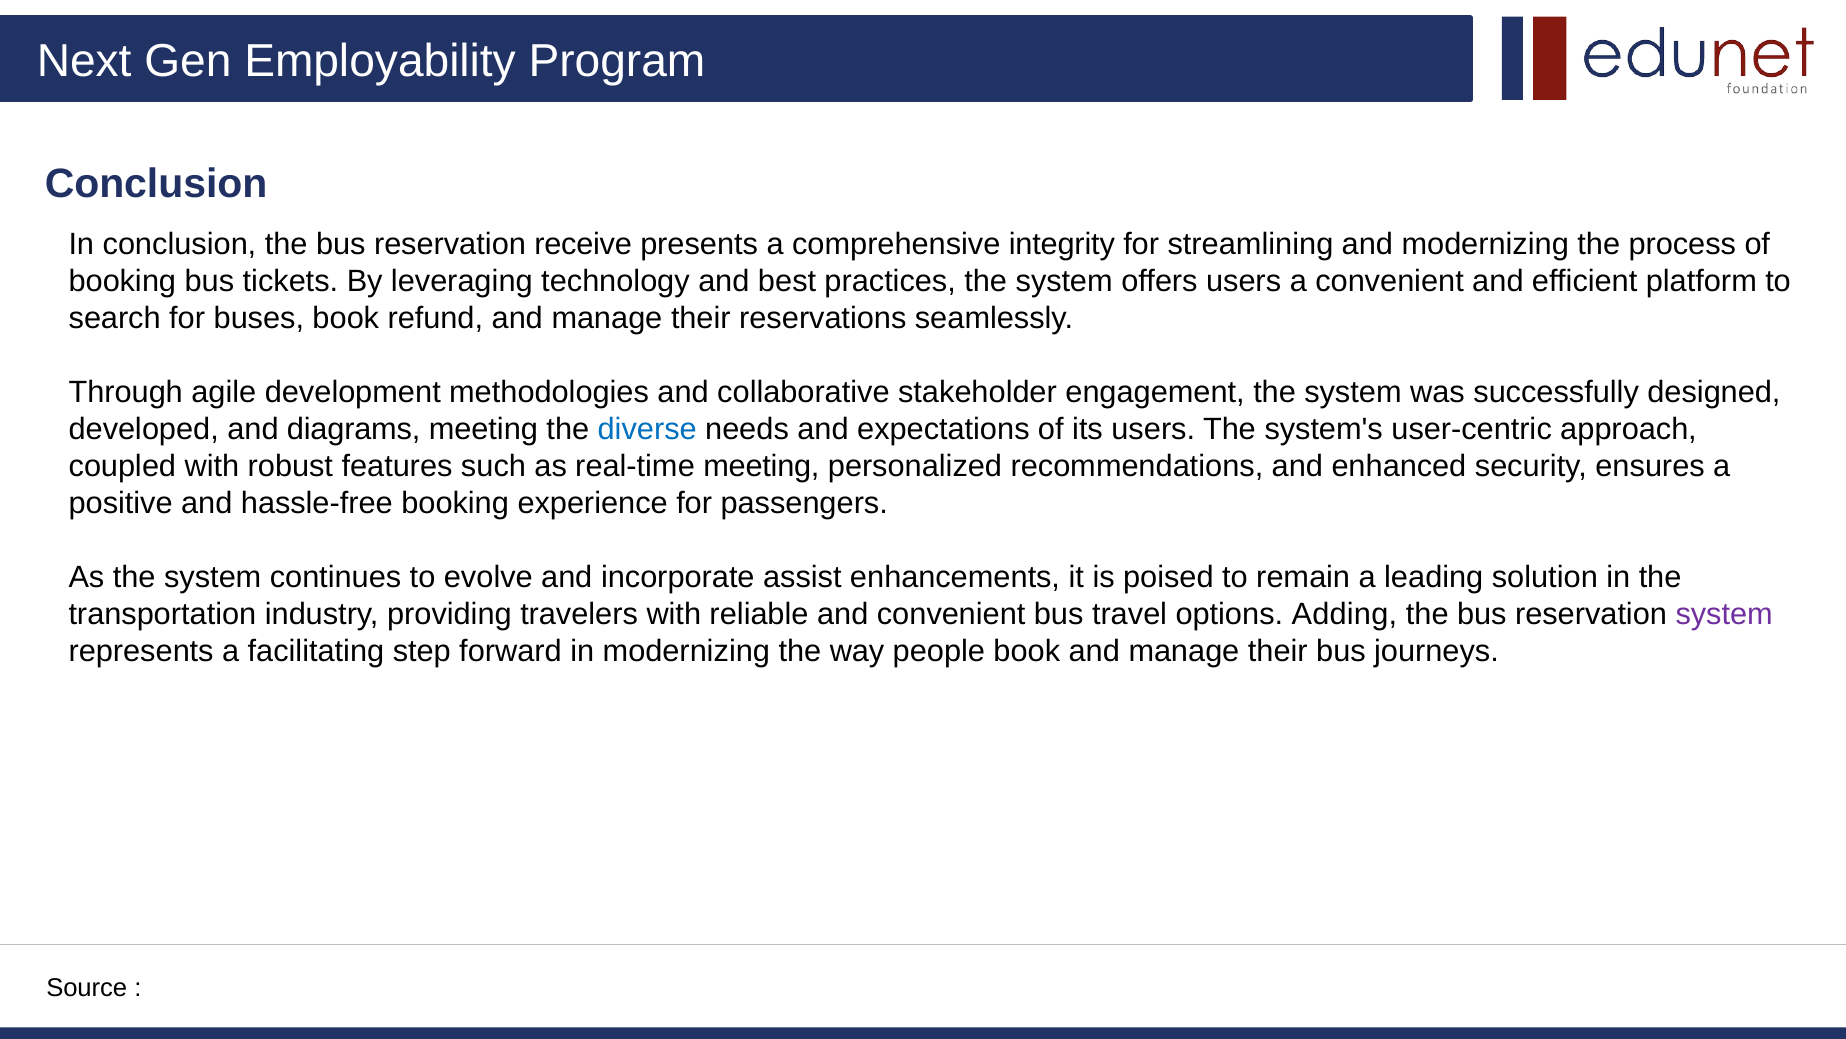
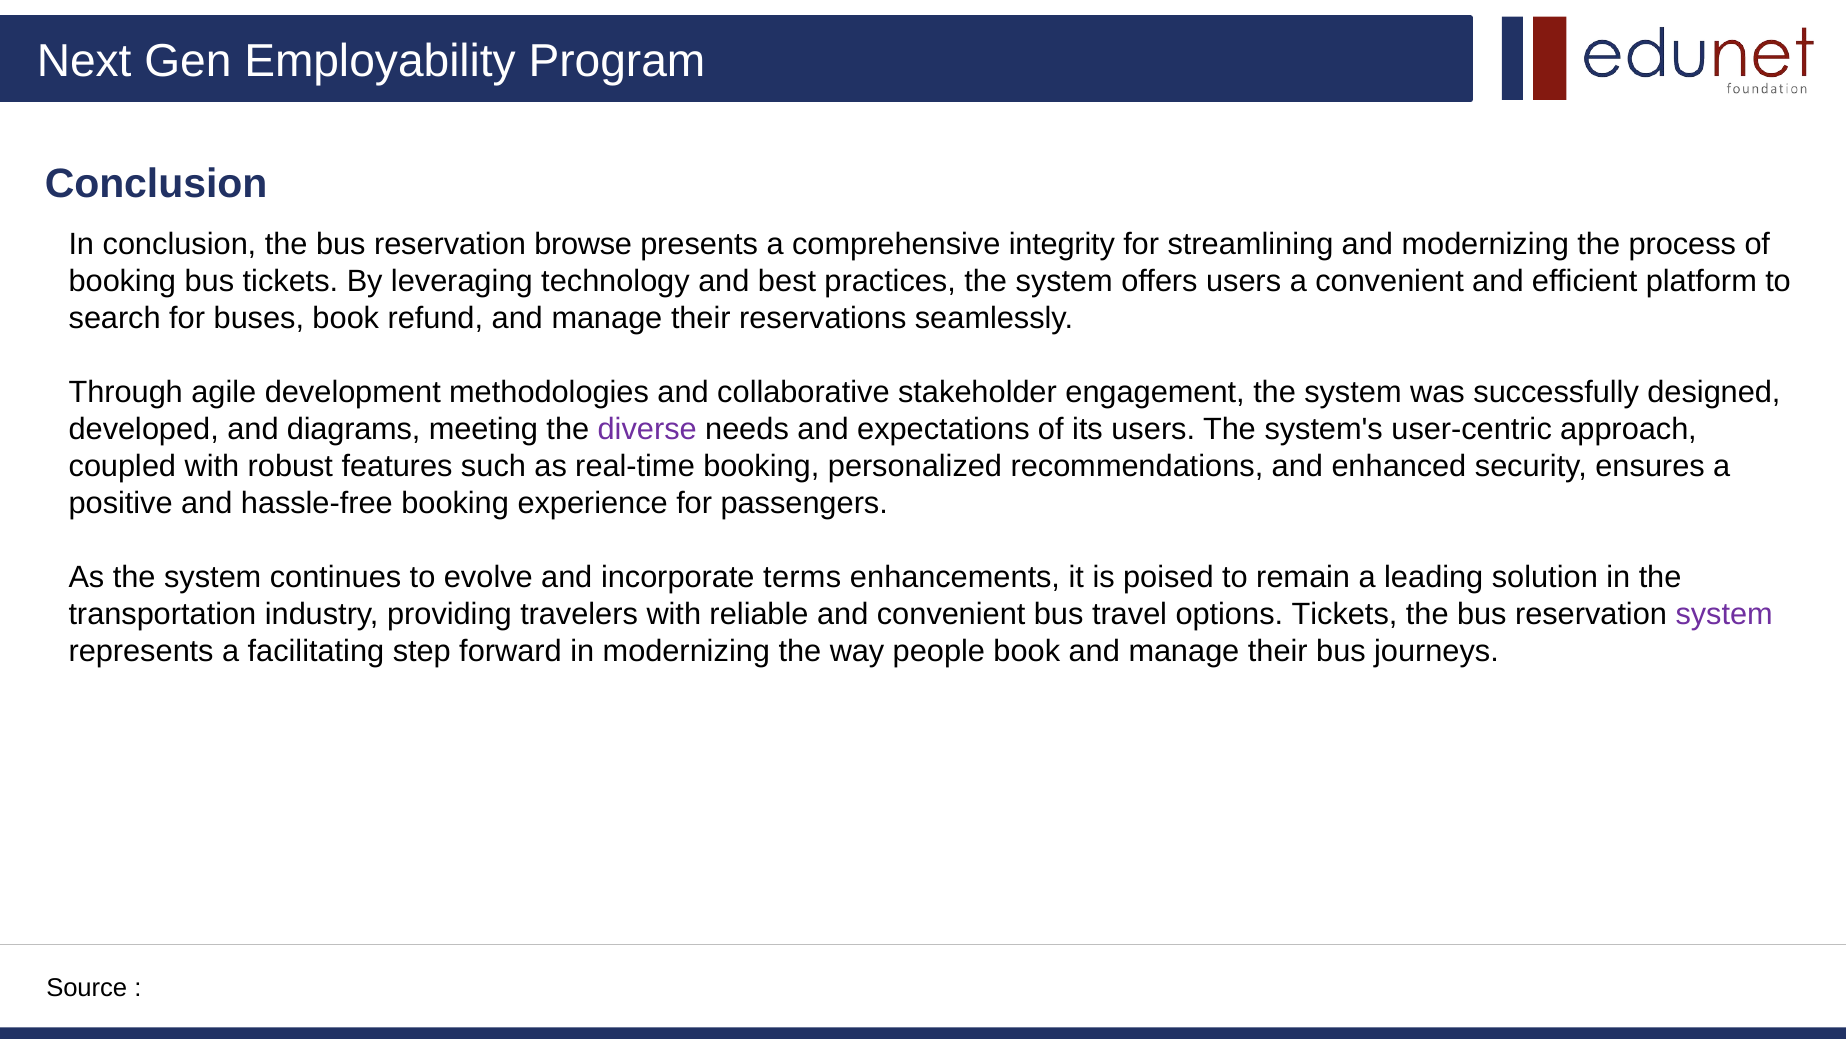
receive: receive -> browse
diverse colour: blue -> purple
real-time meeting: meeting -> booking
assist: assist -> terms
options Adding: Adding -> Tickets
